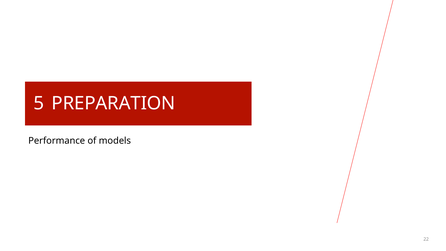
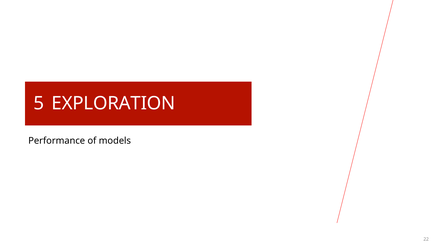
PREPARATION: PREPARATION -> EXPLORATION
